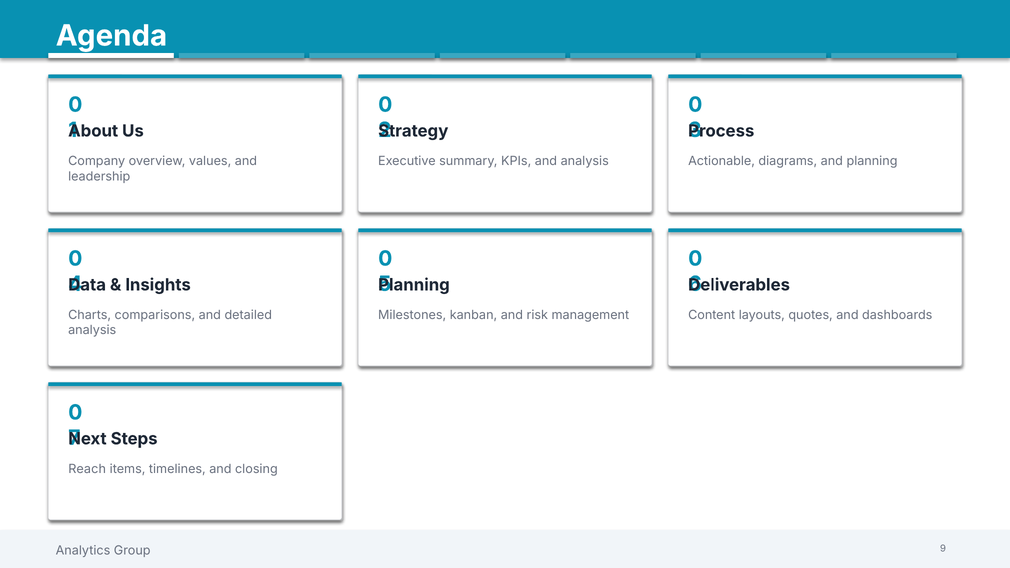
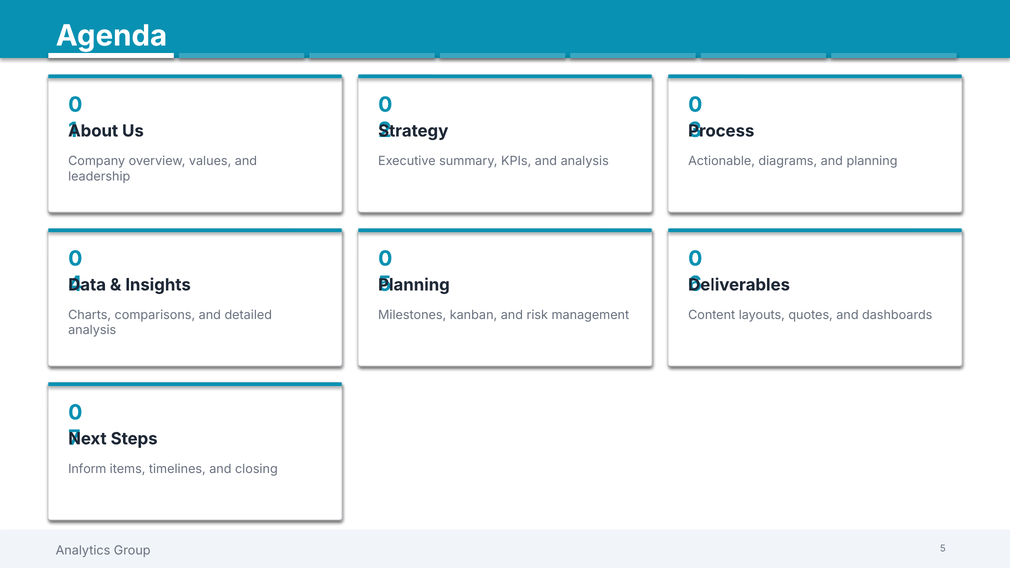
Reach: Reach -> Inform
Group 9: 9 -> 5
